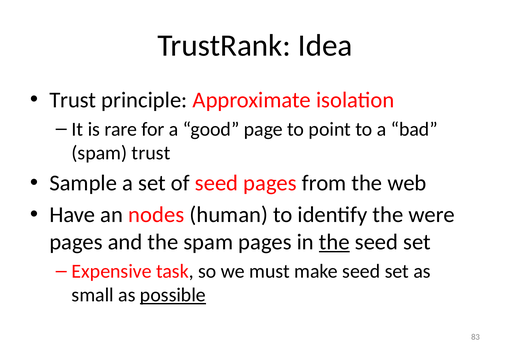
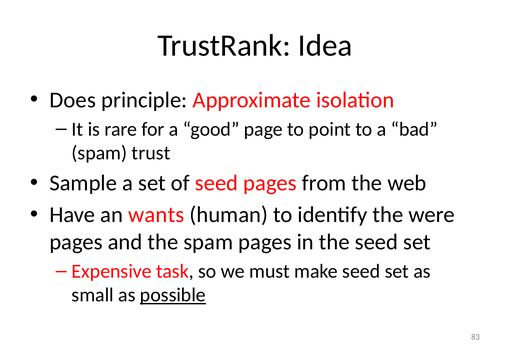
Trust at (73, 100): Trust -> Does
nodes: nodes -> wants
the at (334, 242) underline: present -> none
